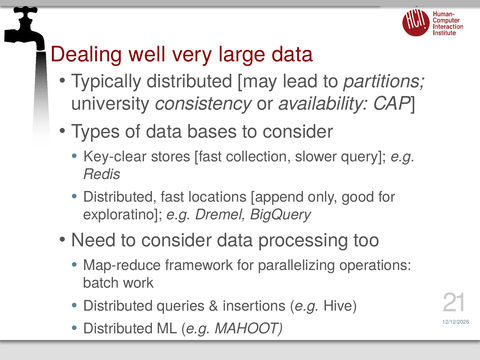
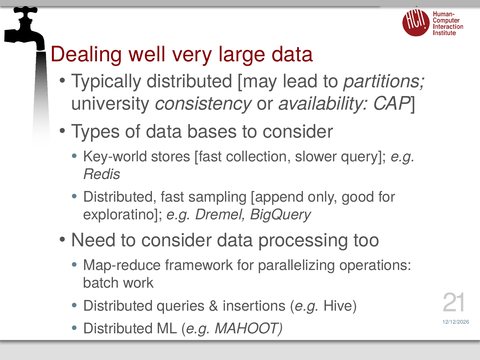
Key-clear: Key-clear -> Key-world
locations: locations -> sampling
